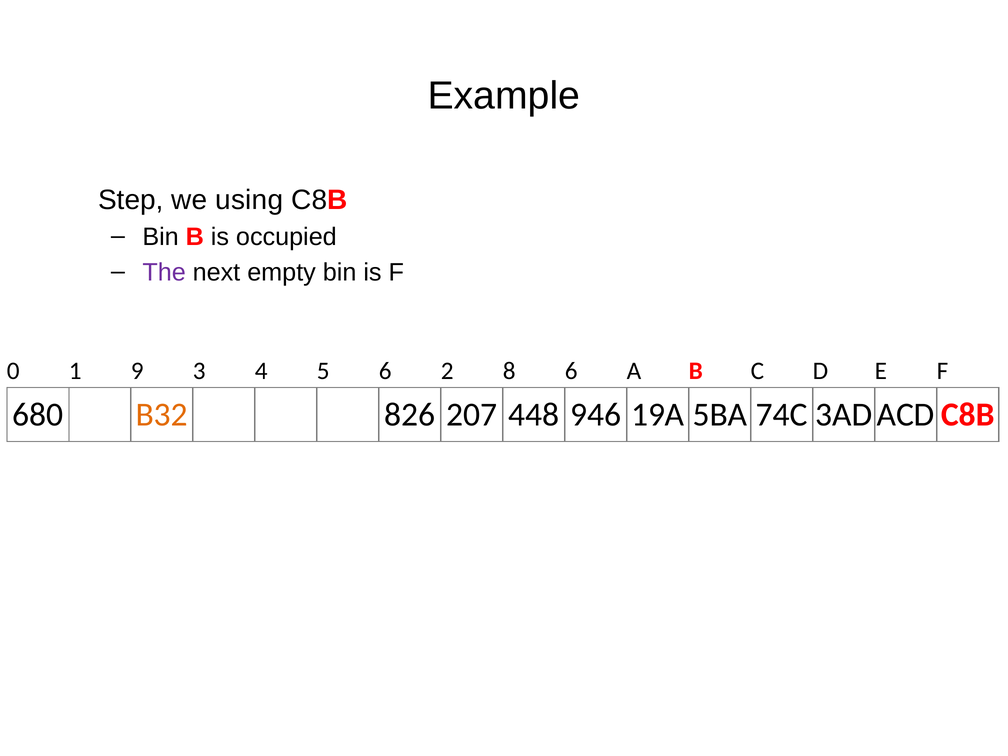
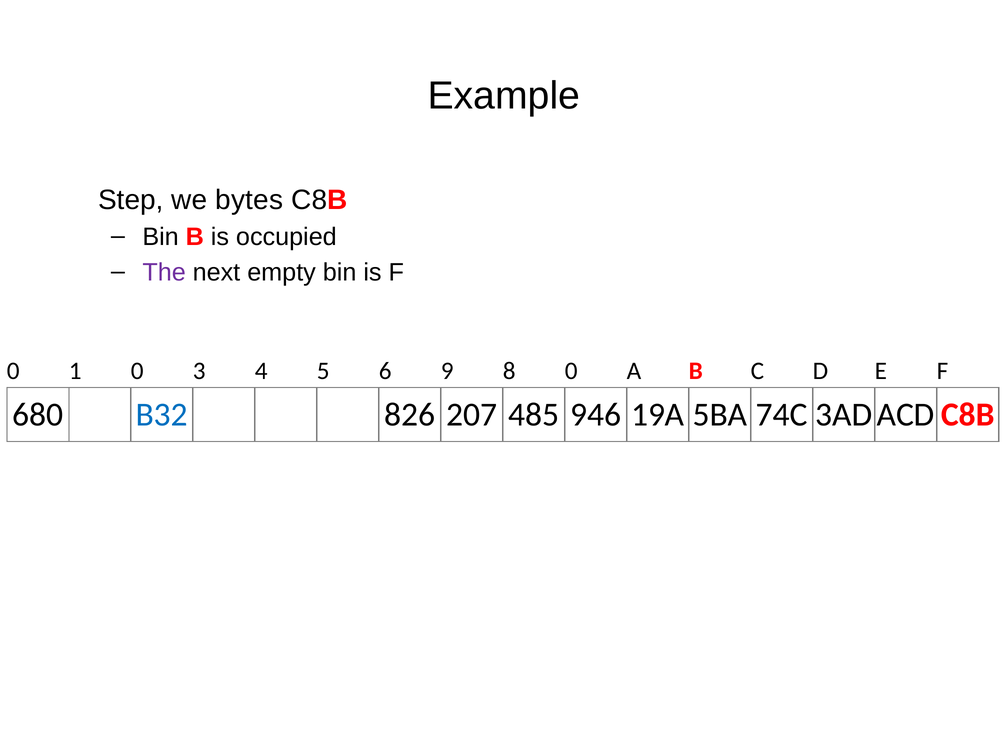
using: using -> bytes
1 9: 9 -> 0
2: 2 -> 9
8 6: 6 -> 0
B32 colour: orange -> blue
448: 448 -> 485
